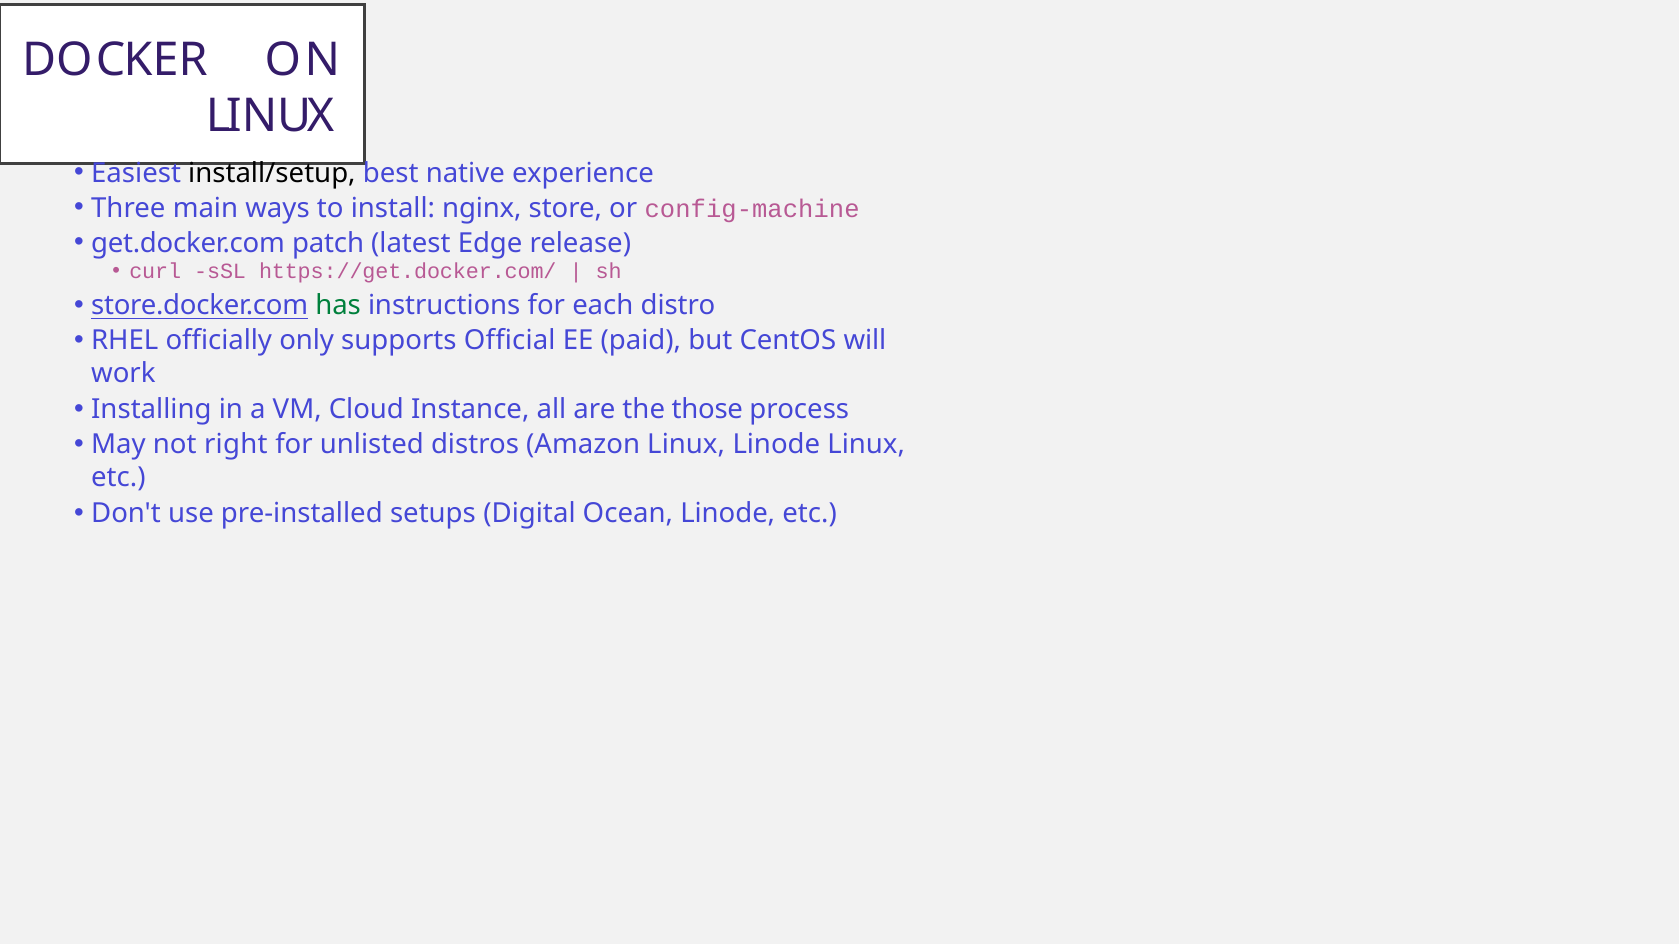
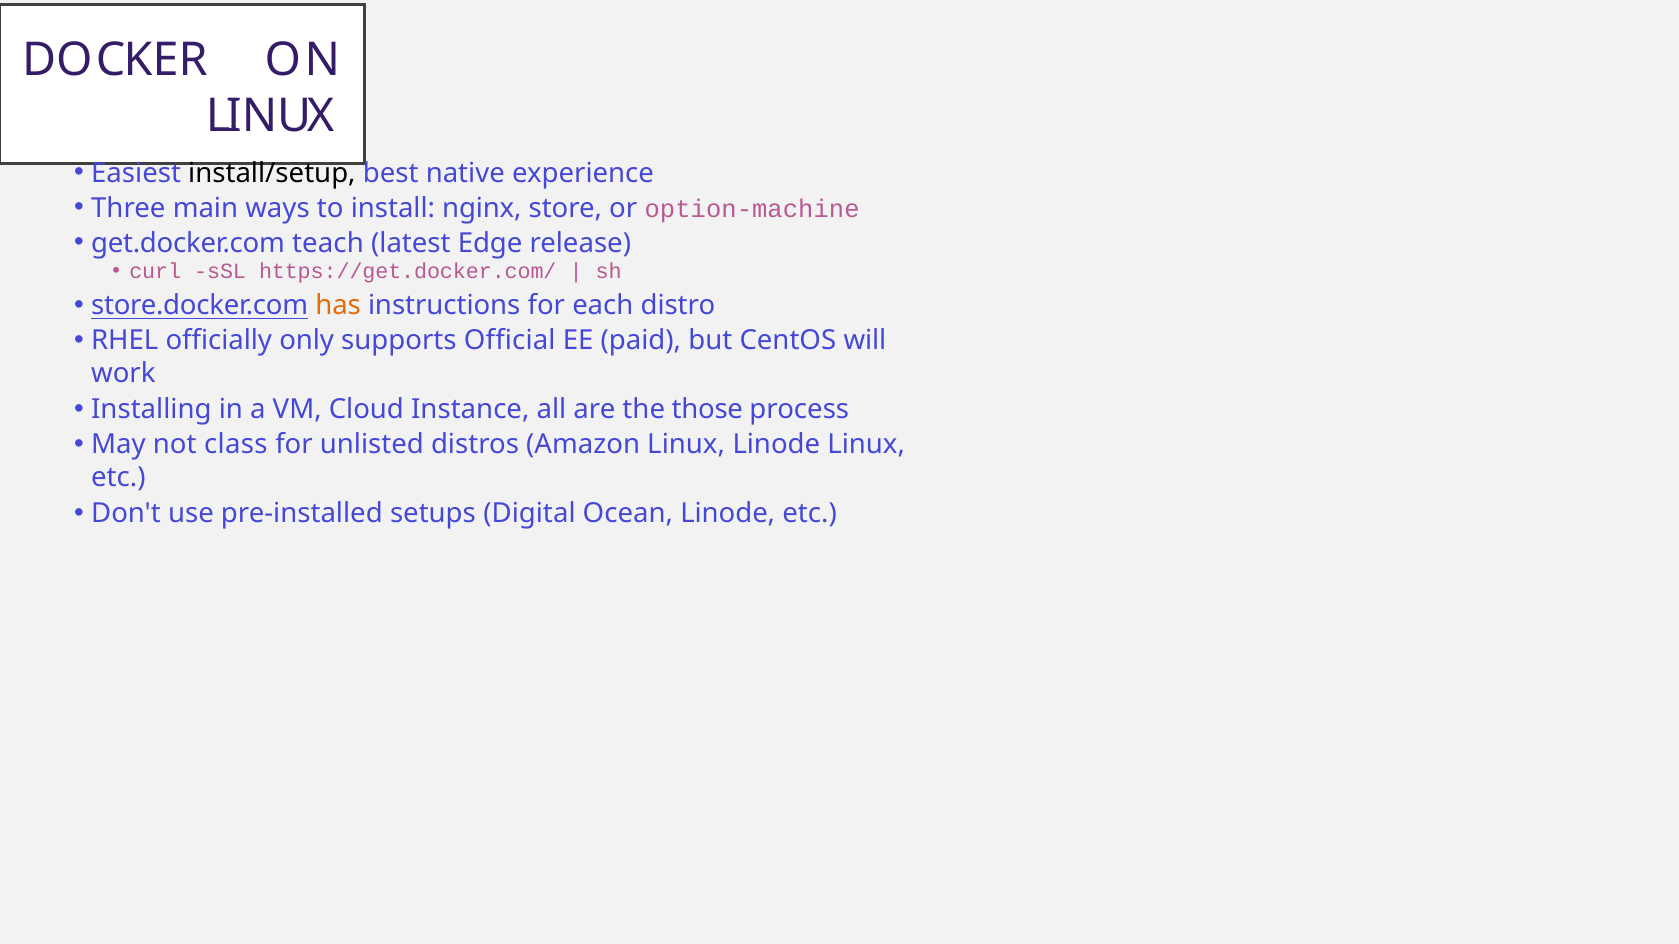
config-machine: config-machine -> option-machine
patch: patch -> teach
has colour: green -> orange
right: right -> class
